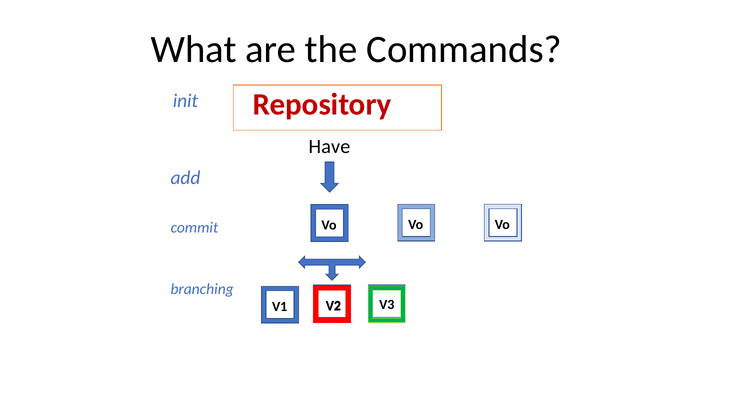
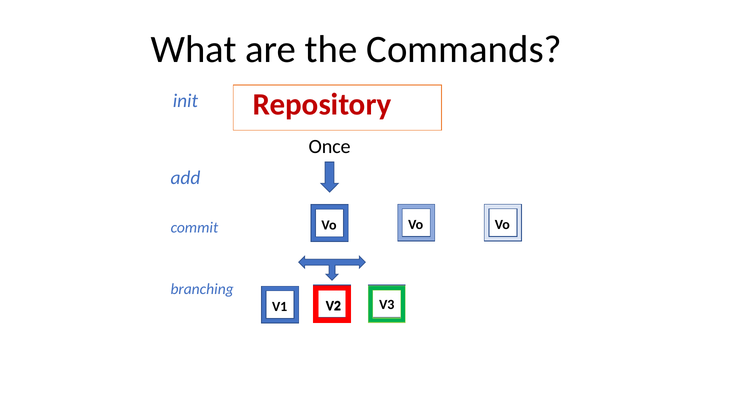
Have: Have -> Once
